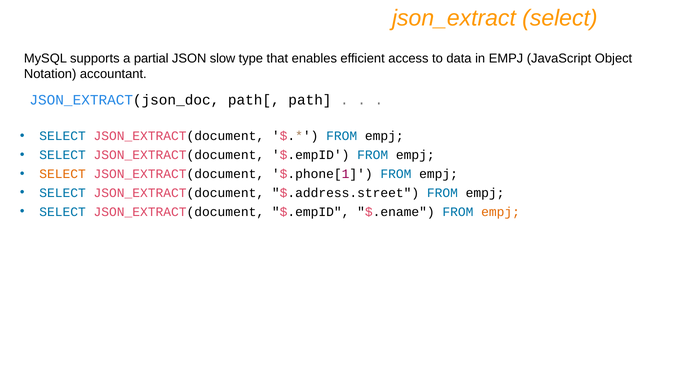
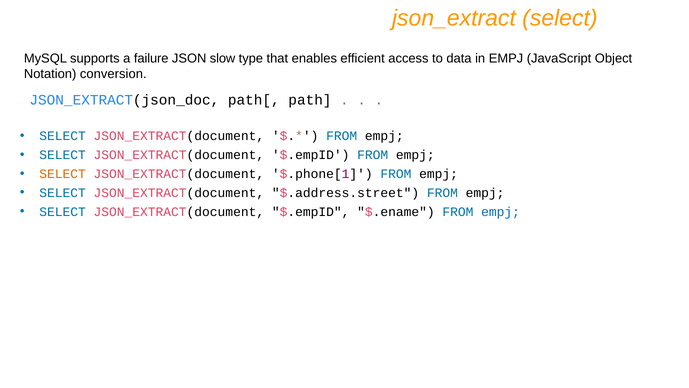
partial: partial -> failure
accountant: accountant -> conversion
empj at (501, 212) colour: orange -> blue
